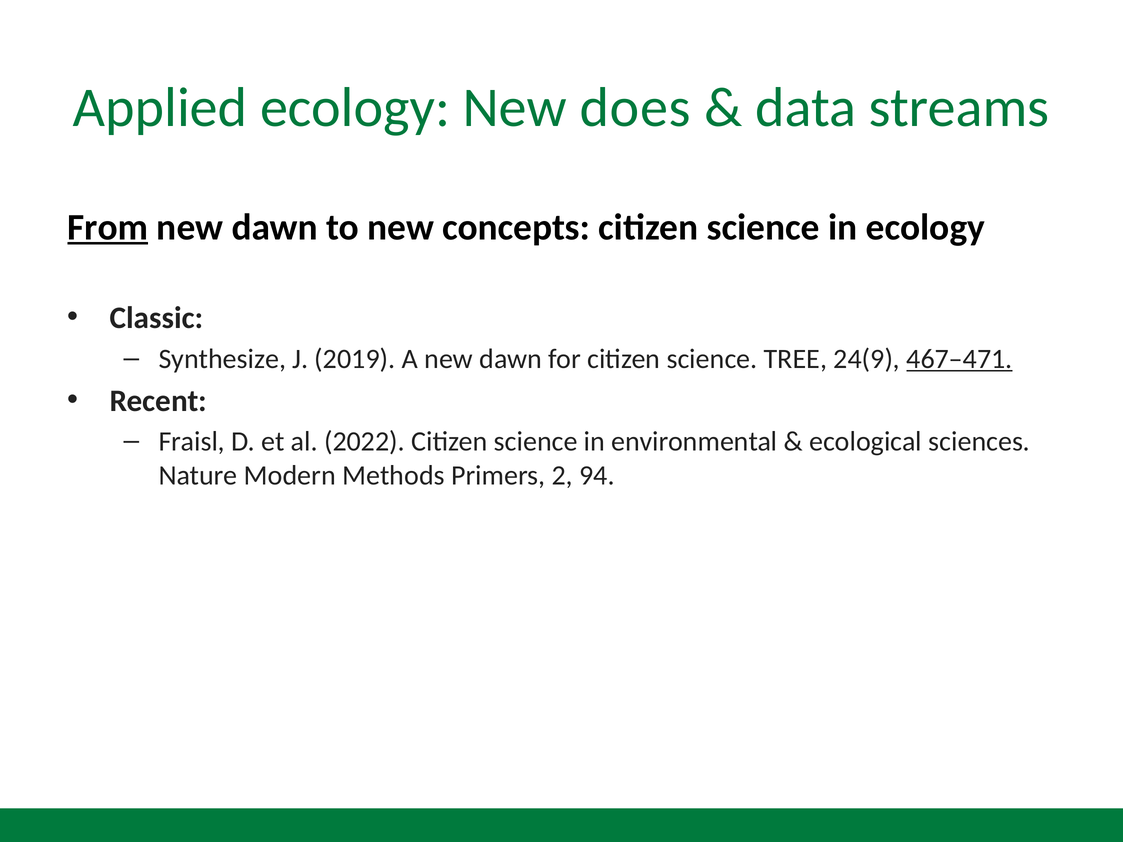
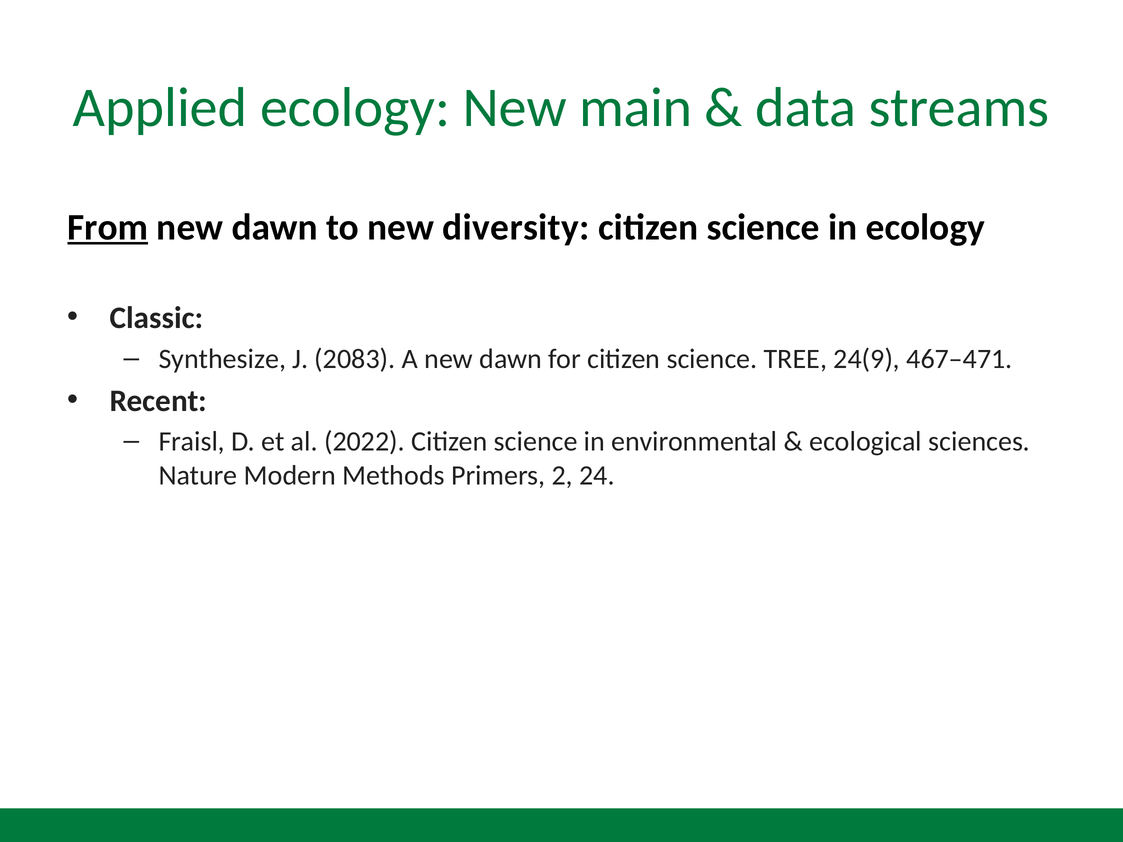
does: does -> main
concepts: concepts -> diversity
2019: 2019 -> 2083
467–471 underline: present -> none
94: 94 -> 24
